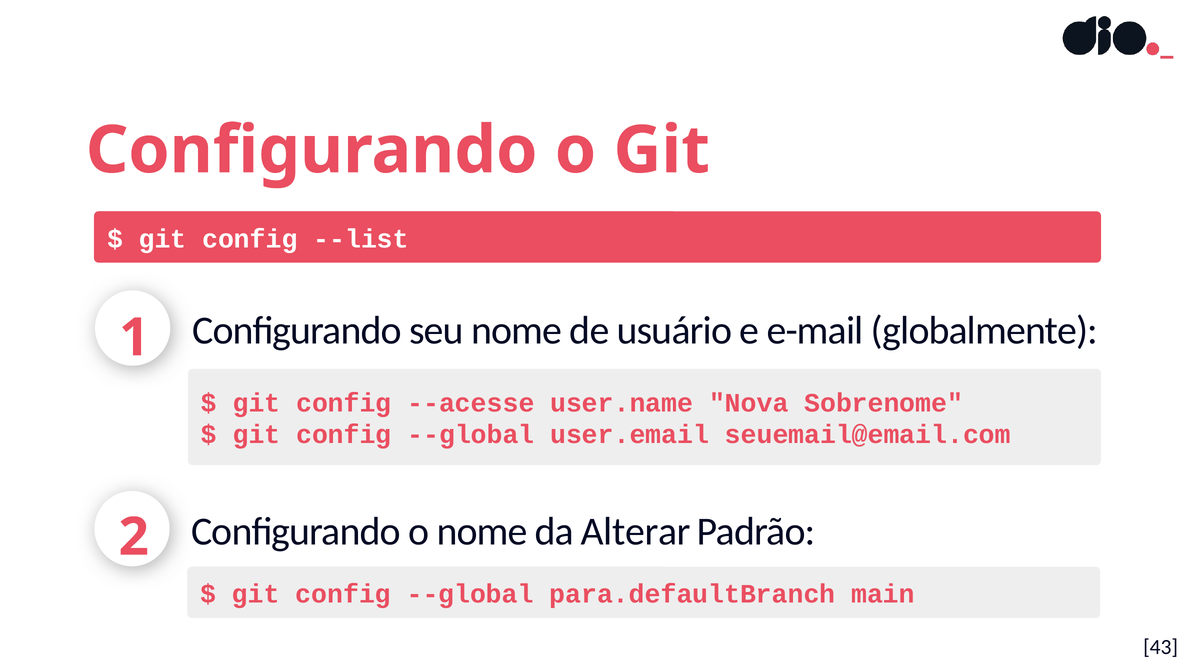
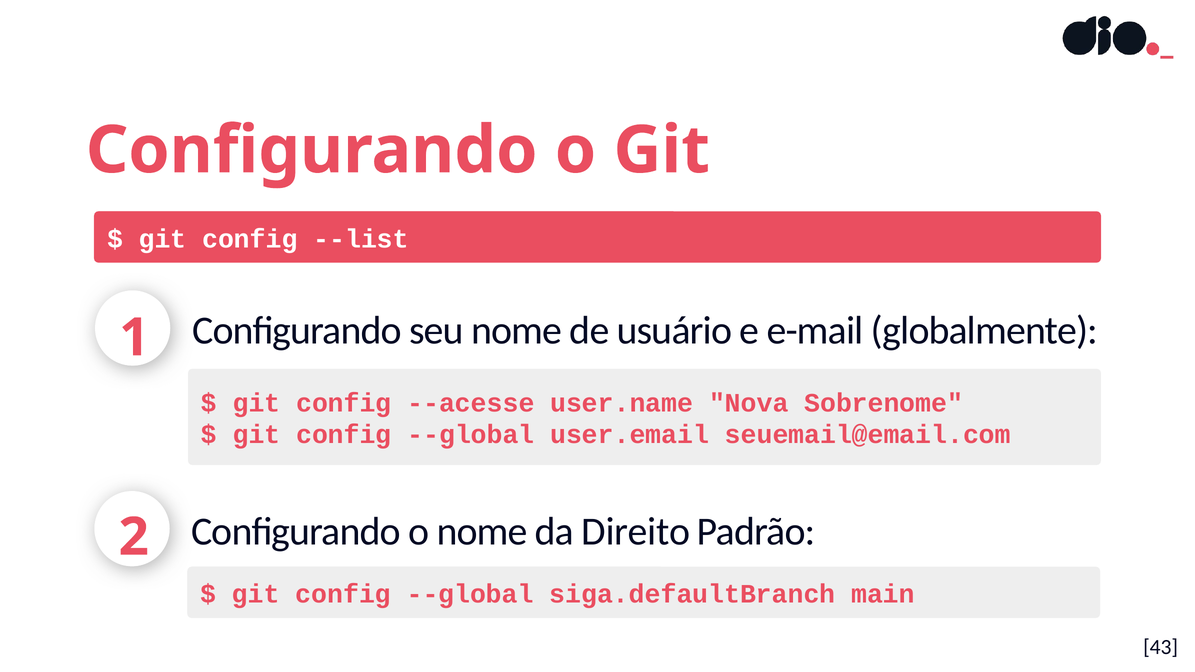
Alterar: Alterar -> Direito
para.defaultBranch: para.defaultBranch -> siga.defaultBranch
